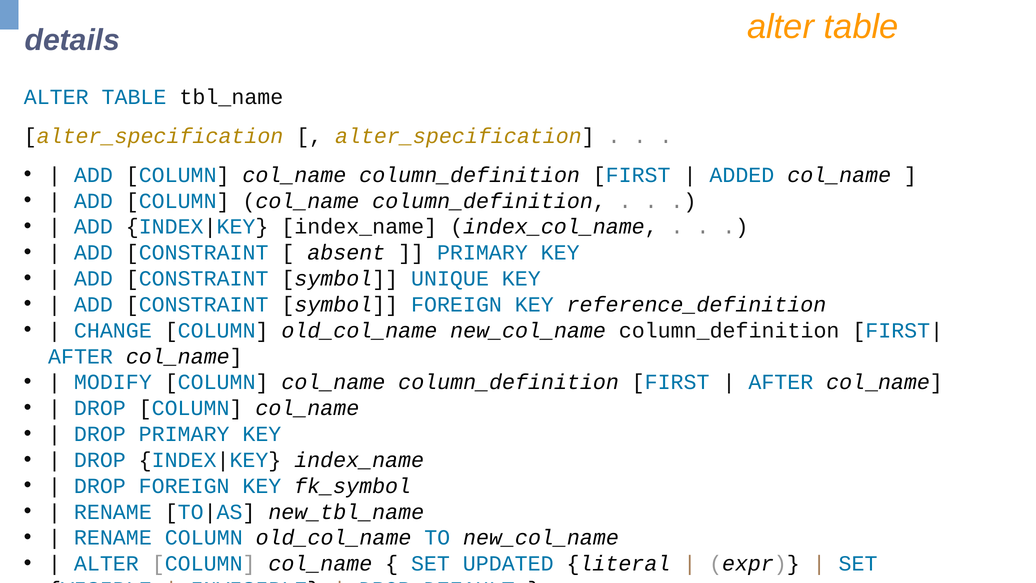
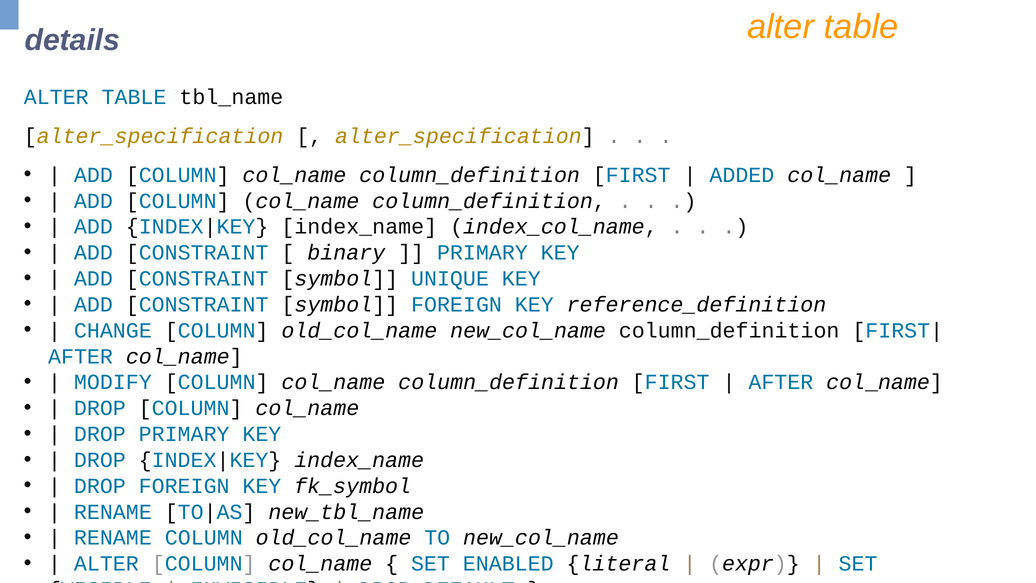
absent: absent -> binary
UPDATED: UPDATED -> ENABLED
